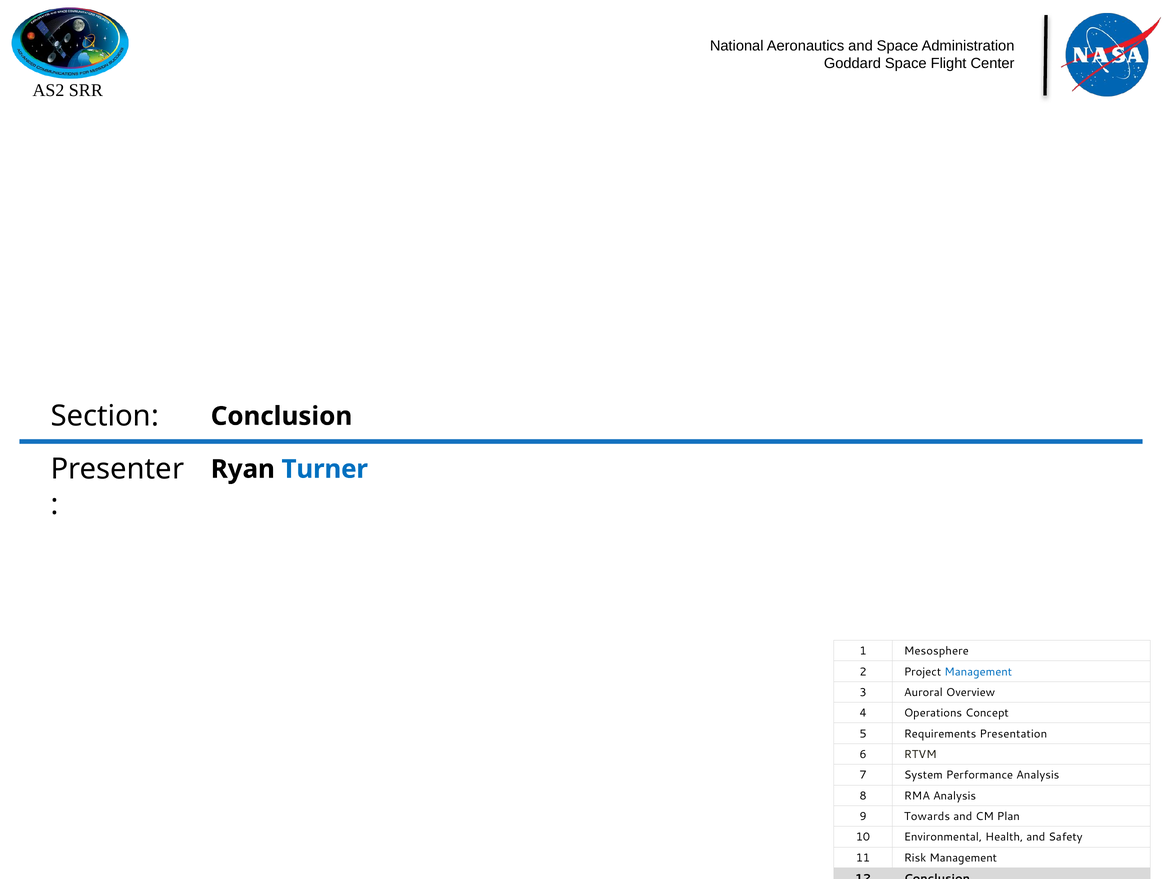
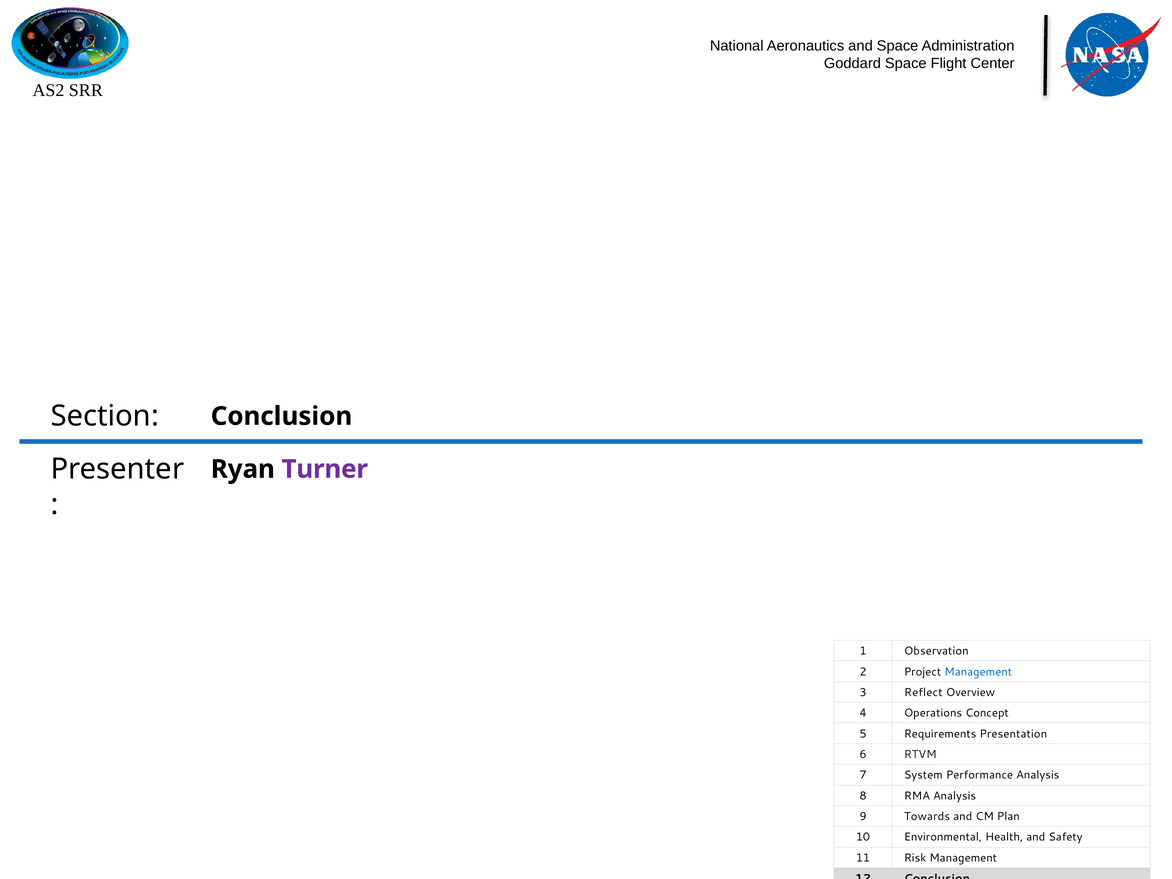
Turner colour: blue -> purple
Mesosphere: Mesosphere -> Observation
Auroral: Auroral -> Reflect
